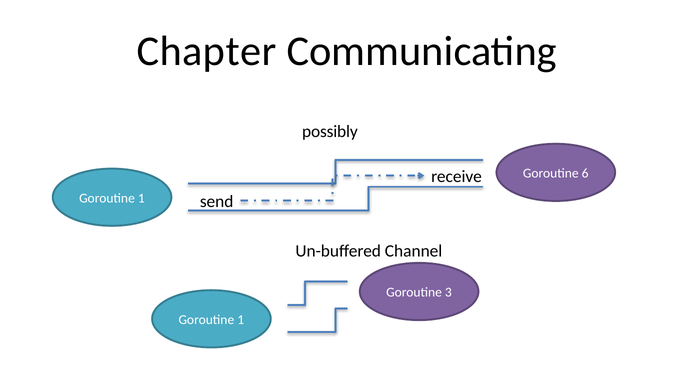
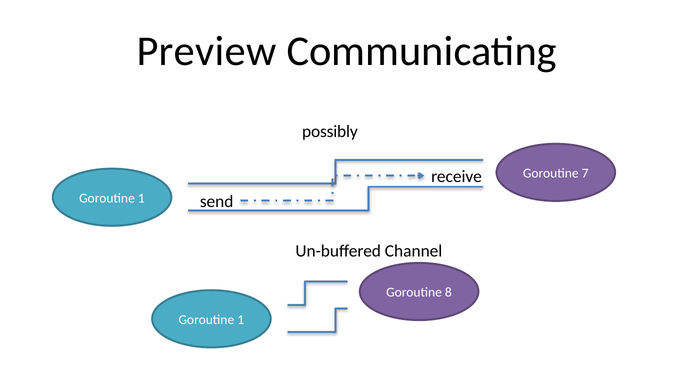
Chapter: Chapter -> Preview
6: 6 -> 7
3: 3 -> 8
